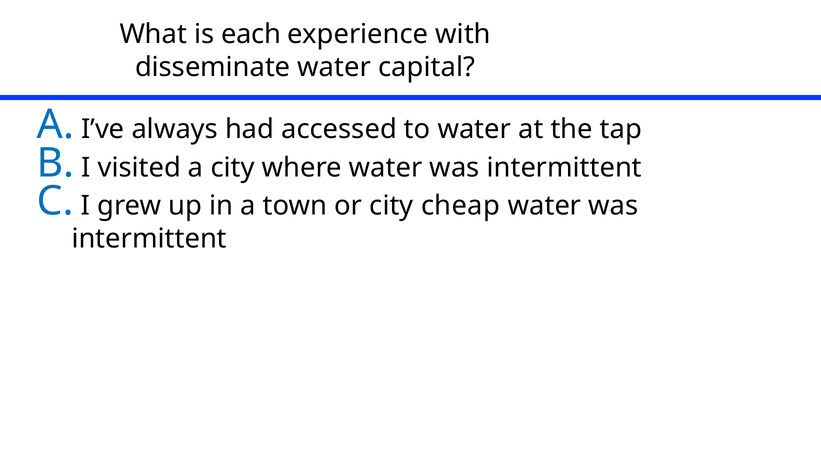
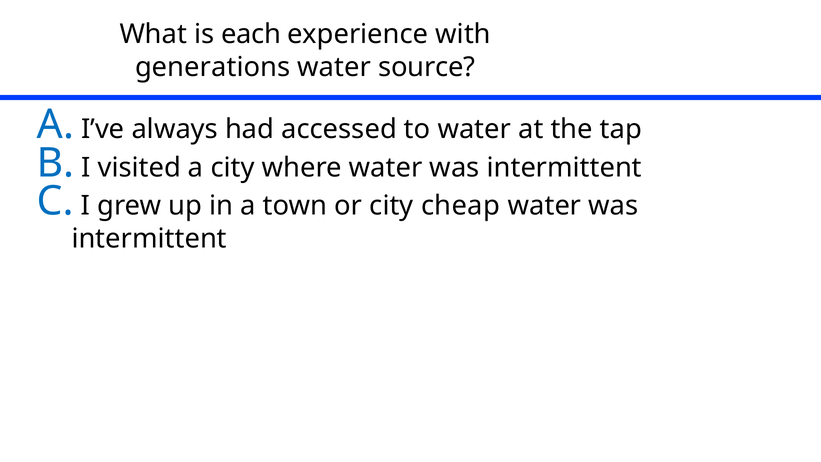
disseminate: disseminate -> generations
capital: capital -> source
